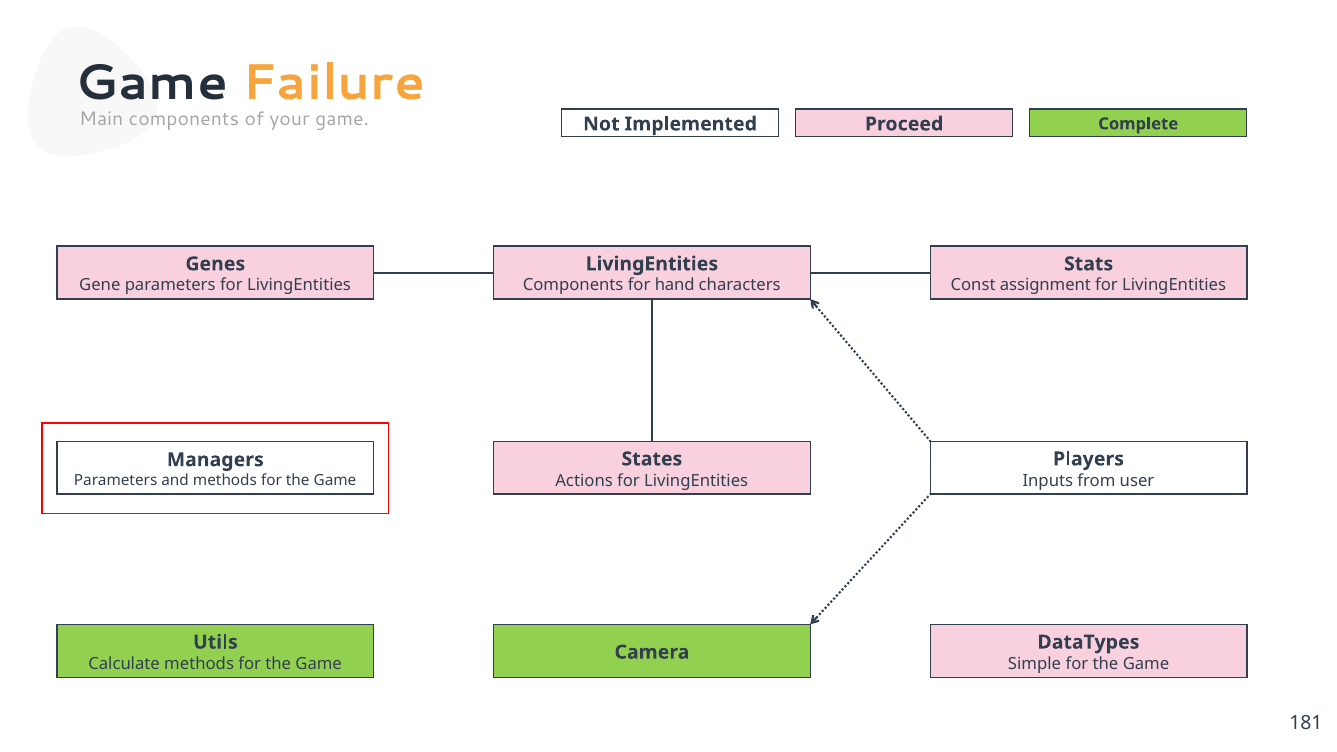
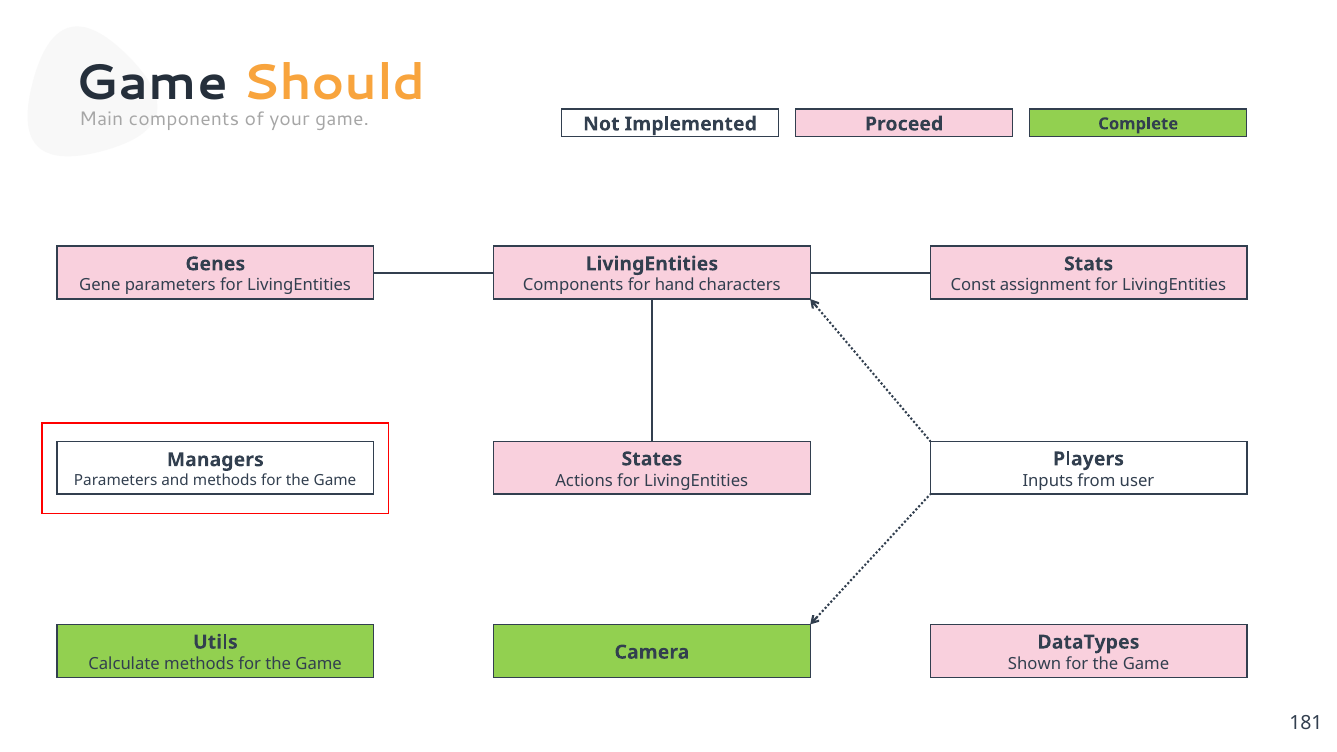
Failure: Failure -> Should
Simple: Simple -> Shown
